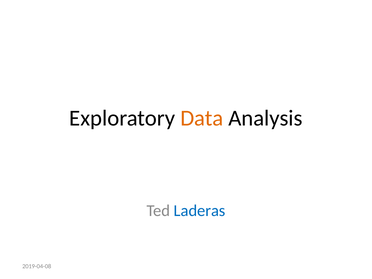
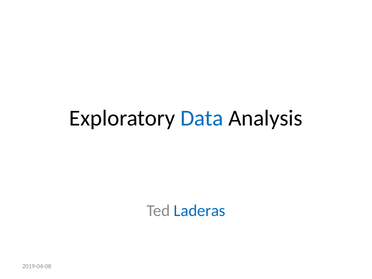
Data colour: orange -> blue
